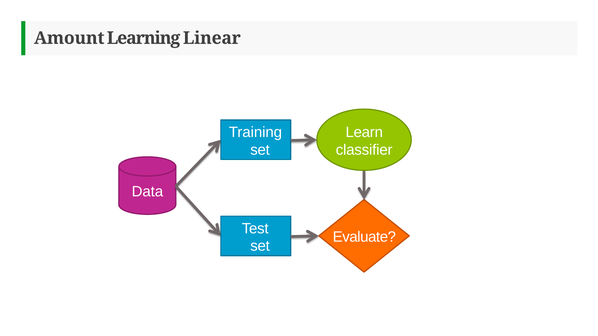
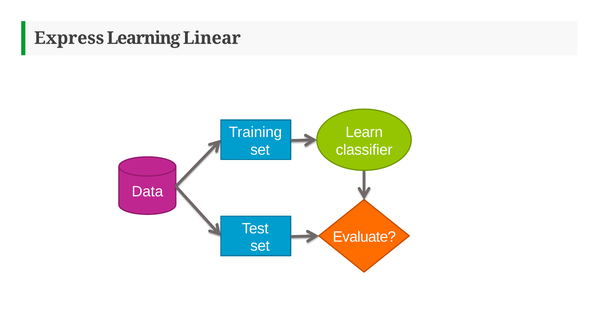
Amount: Amount -> Express
